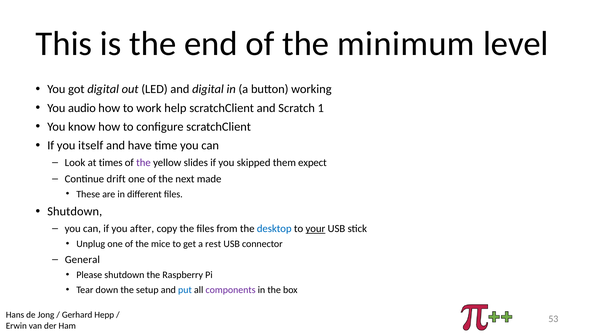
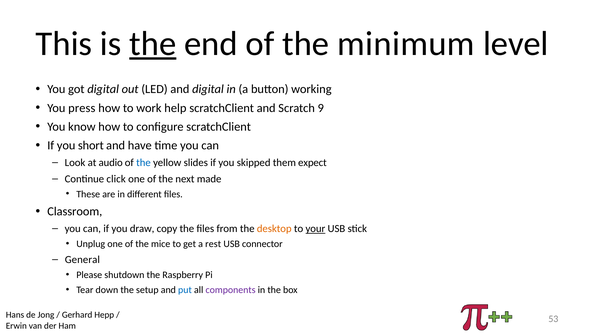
the at (153, 44) underline: none -> present
audio: audio -> press
1: 1 -> 9
itself: itself -> short
times: times -> audio
the at (143, 163) colour: purple -> blue
drift: drift -> click
Shutdown at (75, 212): Shutdown -> Classroom
after: after -> draw
desktop colour: blue -> orange
